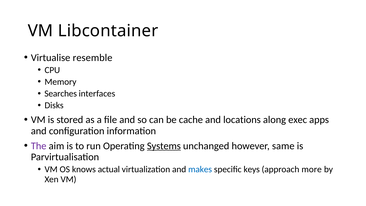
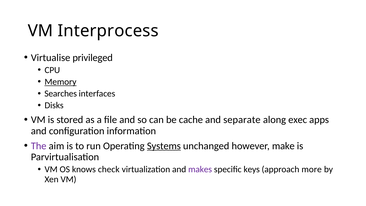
Libcontainer: Libcontainer -> Interprocess
resemble: resemble -> privileged
Memory underline: none -> present
locations: locations -> separate
same: same -> make
actual: actual -> check
makes colour: blue -> purple
